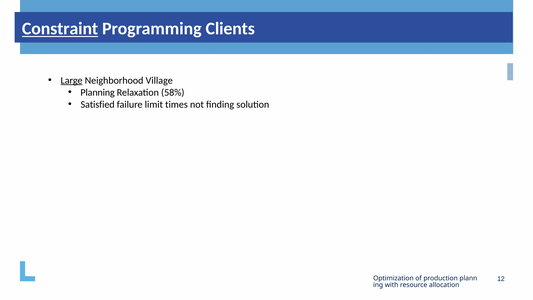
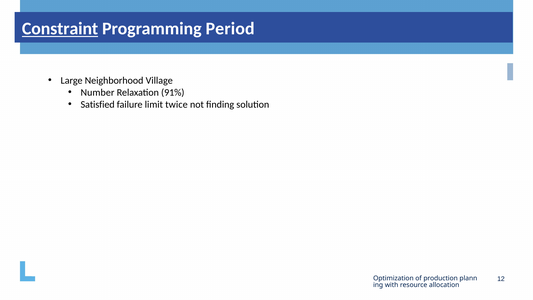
Clients: Clients -> Period
Large underline: present -> none
Planning: Planning -> Number
58%: 58% -> 91%
times: times -> twice
